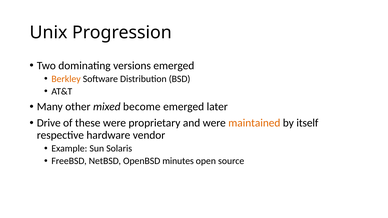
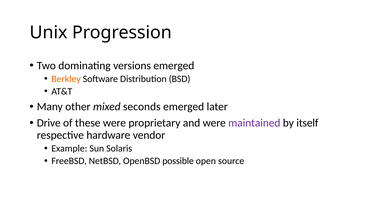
become: become -> seconds
maintained colour: orange -> purple
minutes: minutes -> possible
